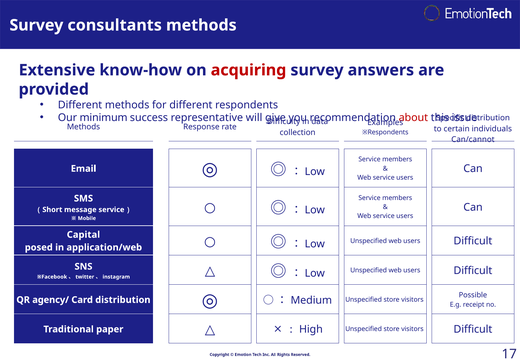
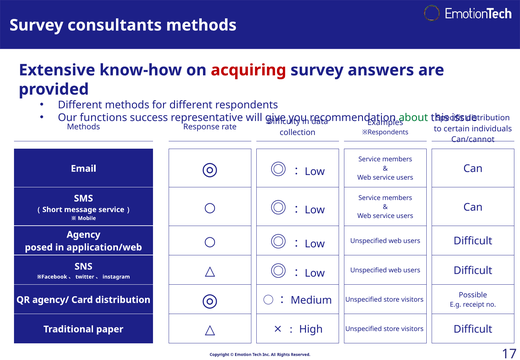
minimum: minimum -> functions
about colour: red -> green
Capital: Capital -> Agency
